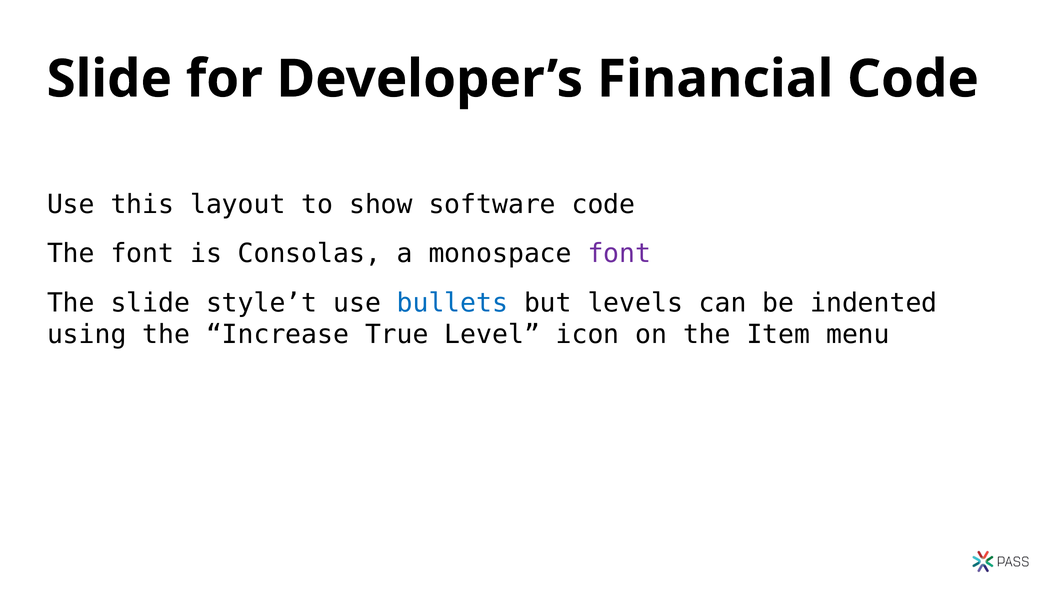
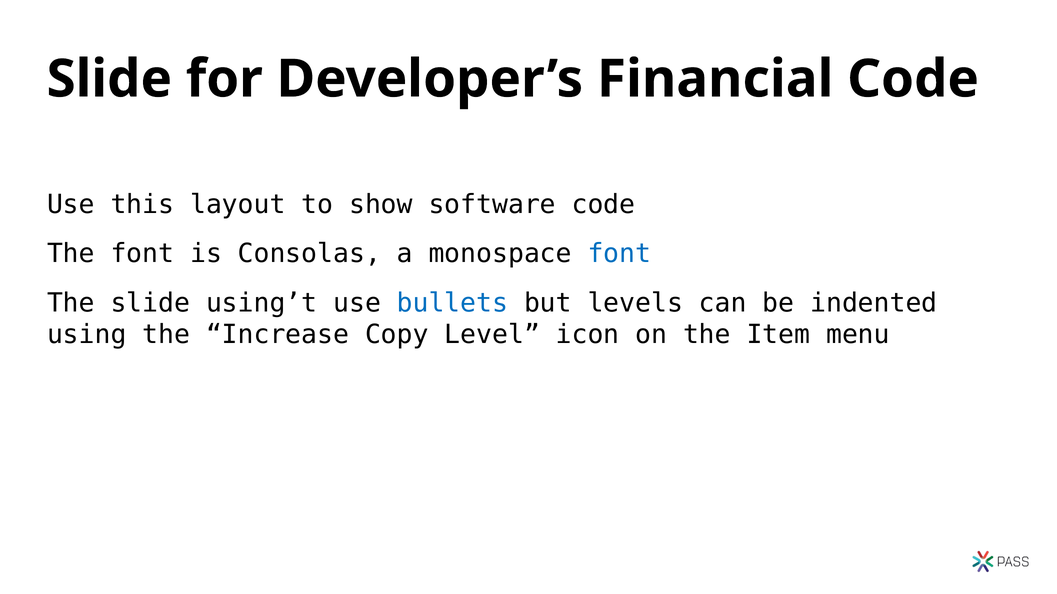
font at (619, 254) colour: purple -> blue
style’t: style’t -> using’t
True: True -> Copy
